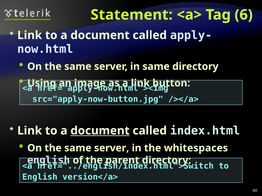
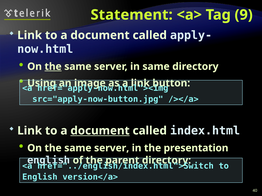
6: 6 -> 9
the at (53, 67) underline: none -> present
whitespaces: whitespaces -> presentation
